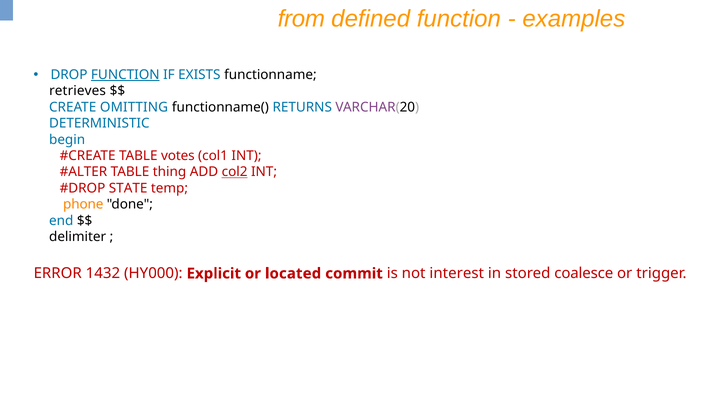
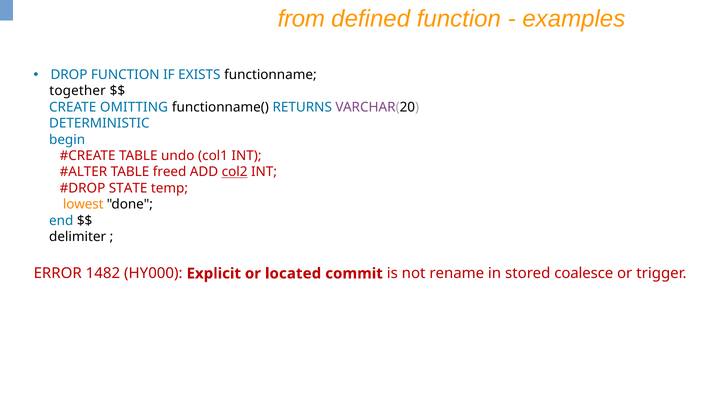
FUNCTION at (125, 75) underline: present -> none
retrieves: retrieves -> together
votes: votes -> undo
thing: thing -> freed
phone: phone -> lowest
1432: 1432 -> 1482
interest: interest -> rename
